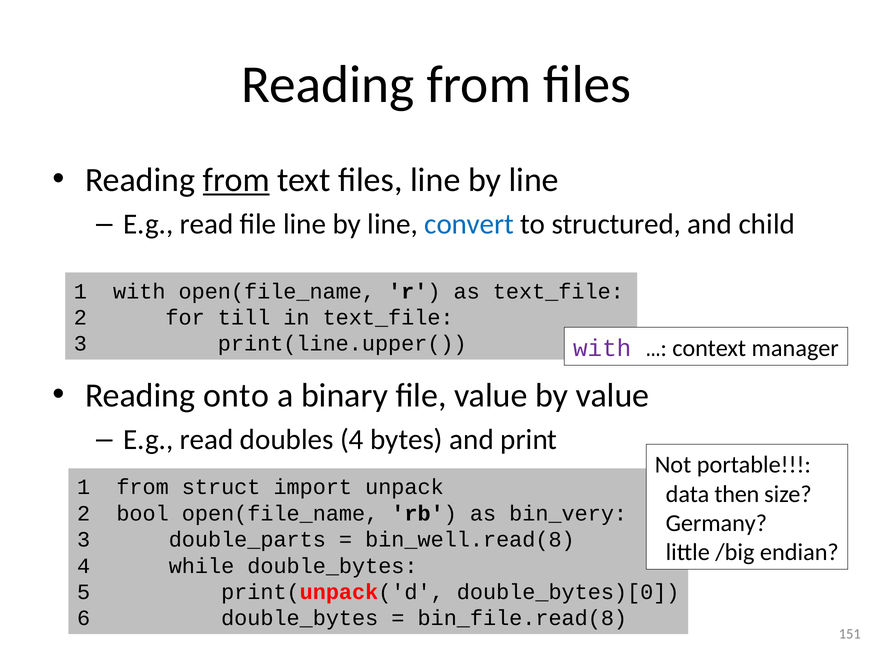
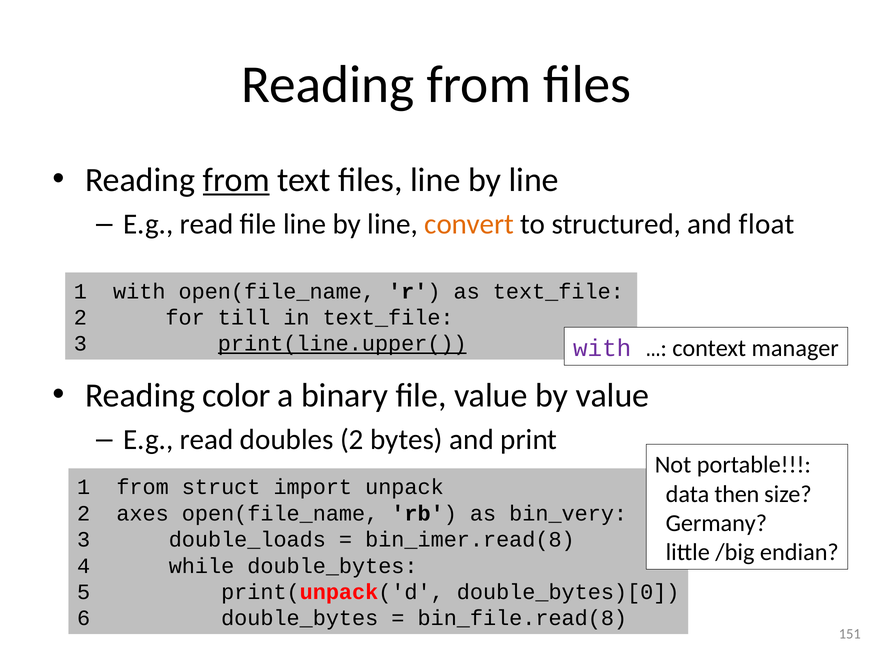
convert colour: blue -> orange
child: child -> float
print(line.upper( underline: none -> present
onto: onto -> color
doubles 4: 4 -> 2
bool: bool -> axes
double_parts: double_parts -> double_loads
bin_well.read(8: bin_well.read(8 -> bin_imer.read(8
